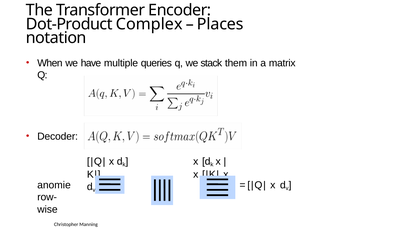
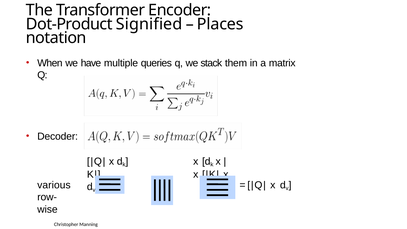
Complex: Complex -> Signified
anomie: anomie -> various
